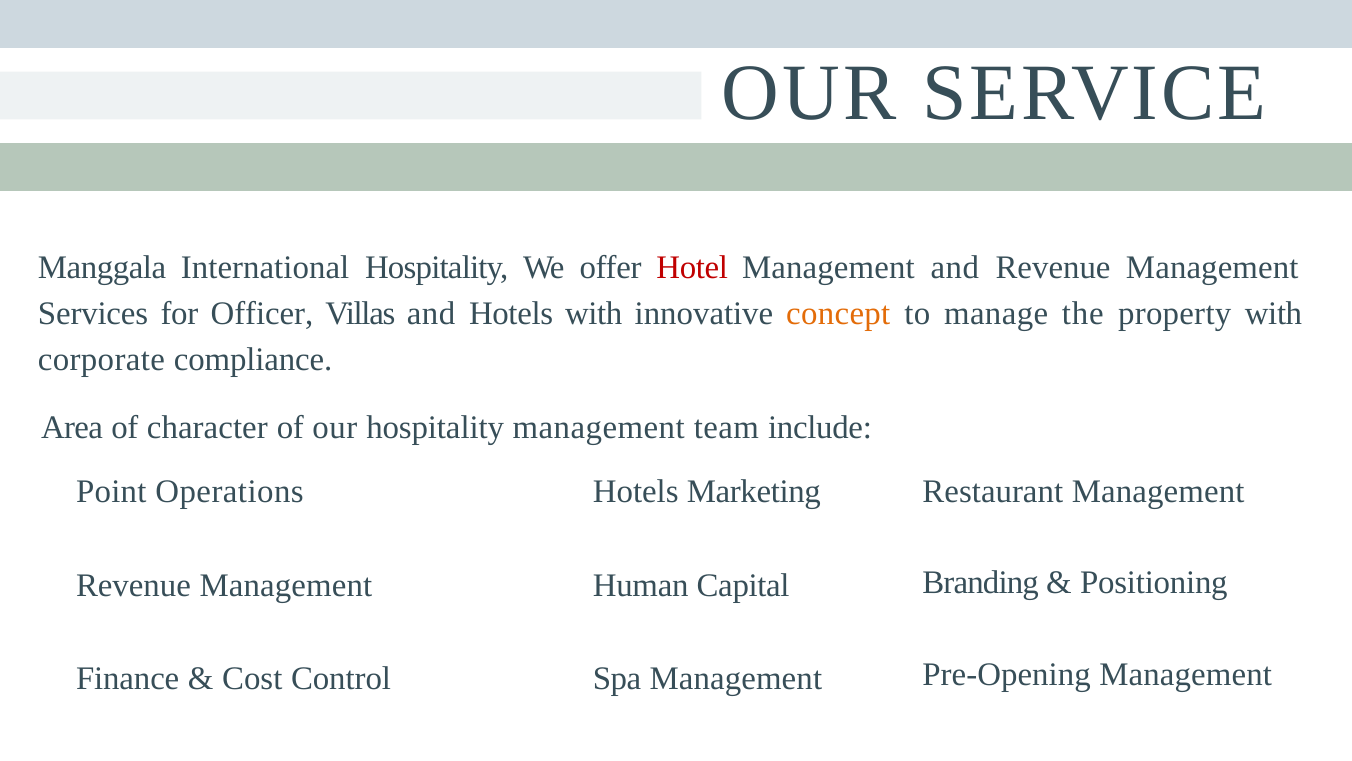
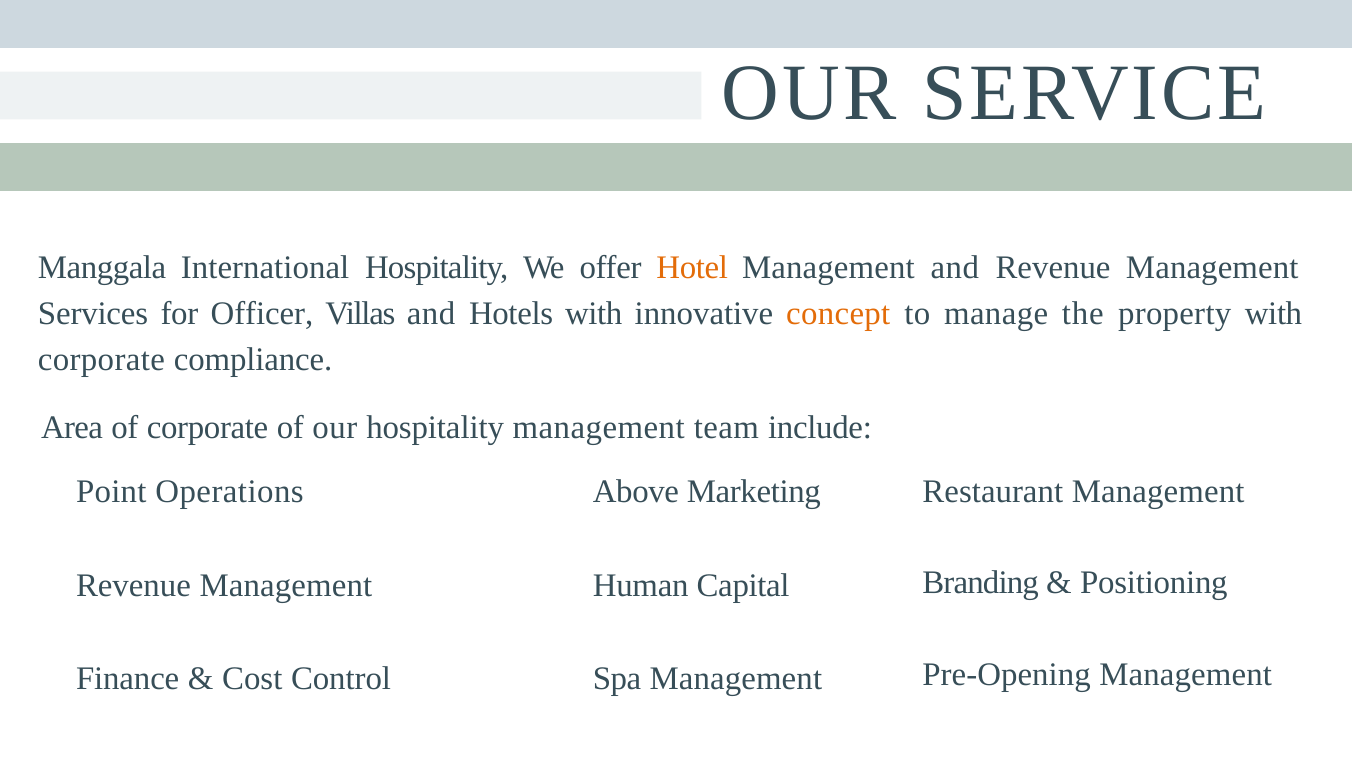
Hotel colour: red -> orange
of character: character -> corporate
Operations Hotels: Hotels -> Above
